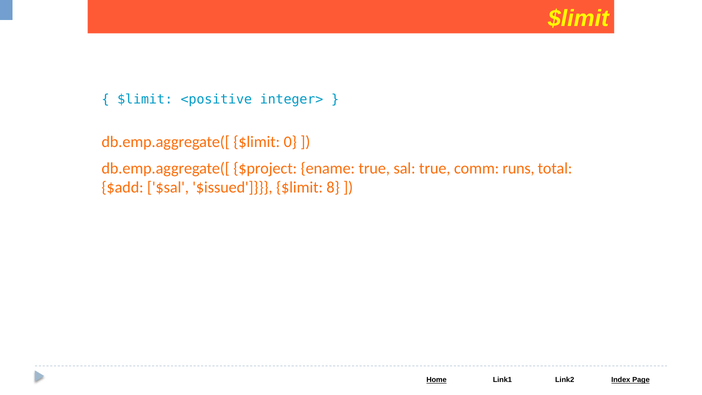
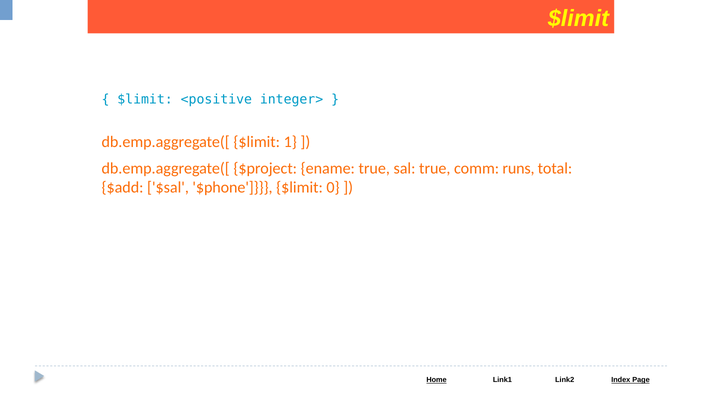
0: 0 -> 1
$issued: $issued -> $phone
8: 8 -> 0
